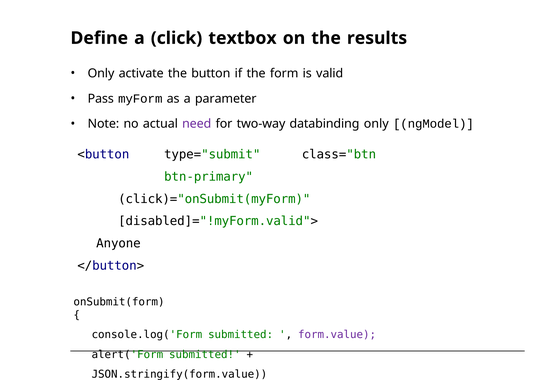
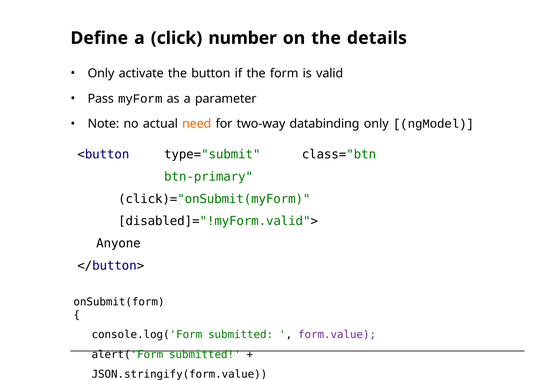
textbox: textbox -> number
results: results -> details
need colour: purple -> orange
